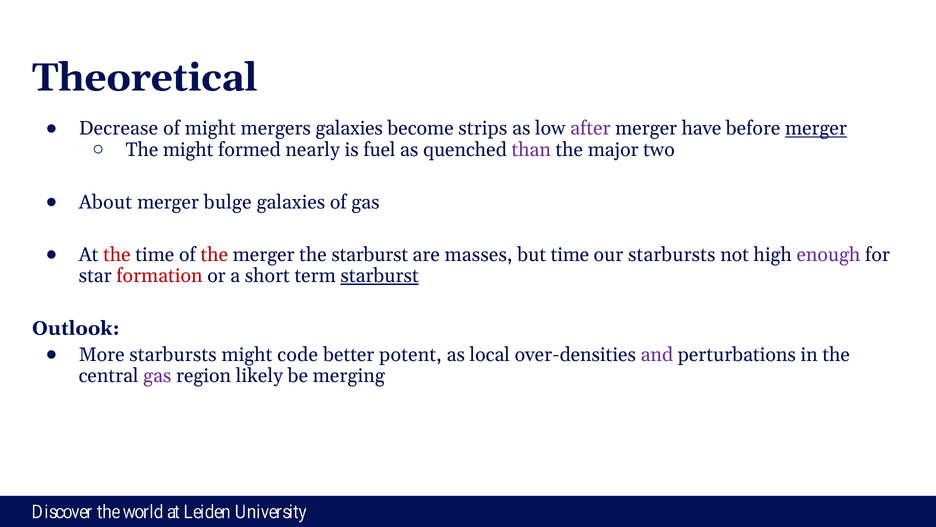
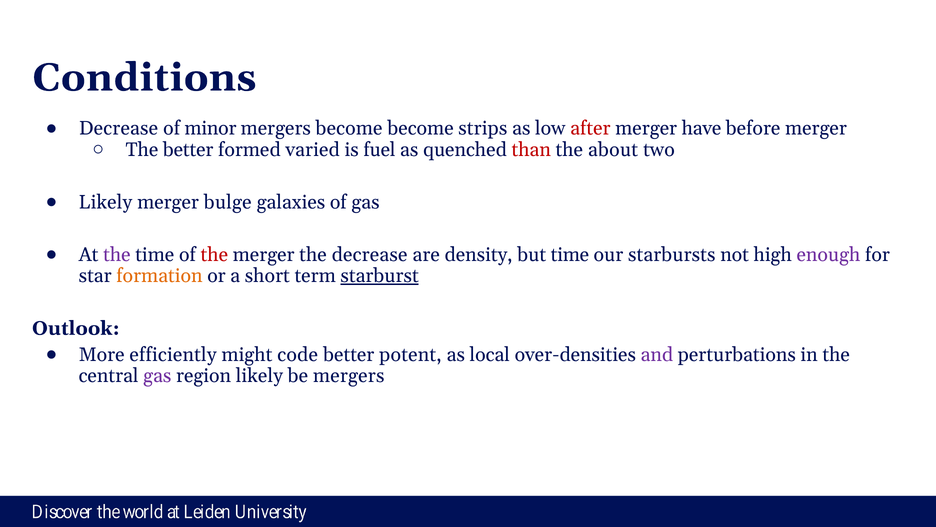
Theoretical: Theoretical -> Conditions
of might: might -> minor
mergers galaxies: galaxies -> become
after colour: purple -> red
merger at (816, 128) underline: present -> none
The might: might -> better
nearly: nearly -> varied
than colour: purple -> red
major: major -> about
About at (105, 202): About -> Likely
the at (117, 254) colour: red -> purple
the starburst: starburst -> decrease
masses: masses -> density
formation colour: red -> orange
More starbursts: starbursts -> efficiently
be merging: merging -> mergers
